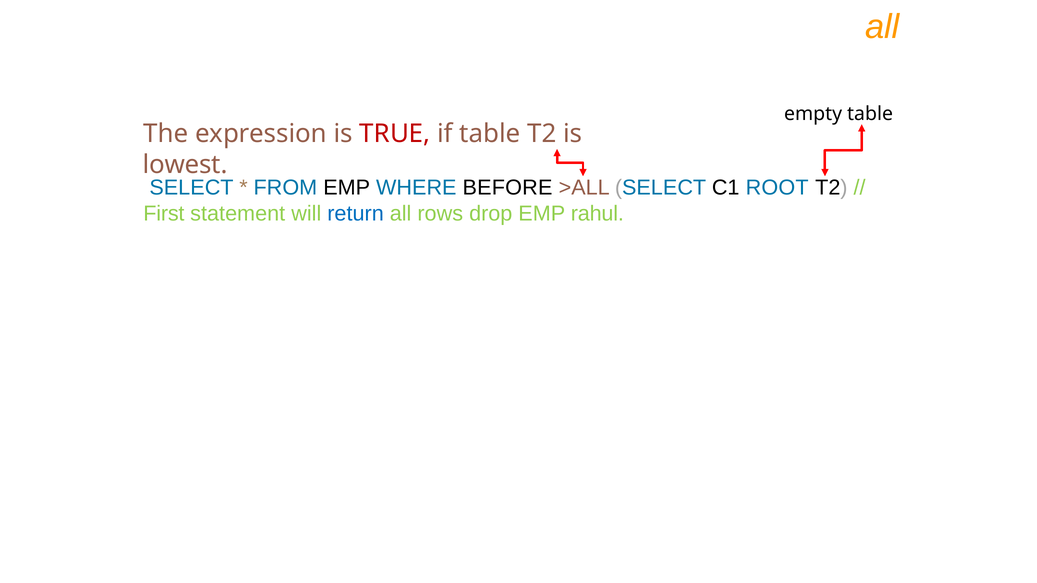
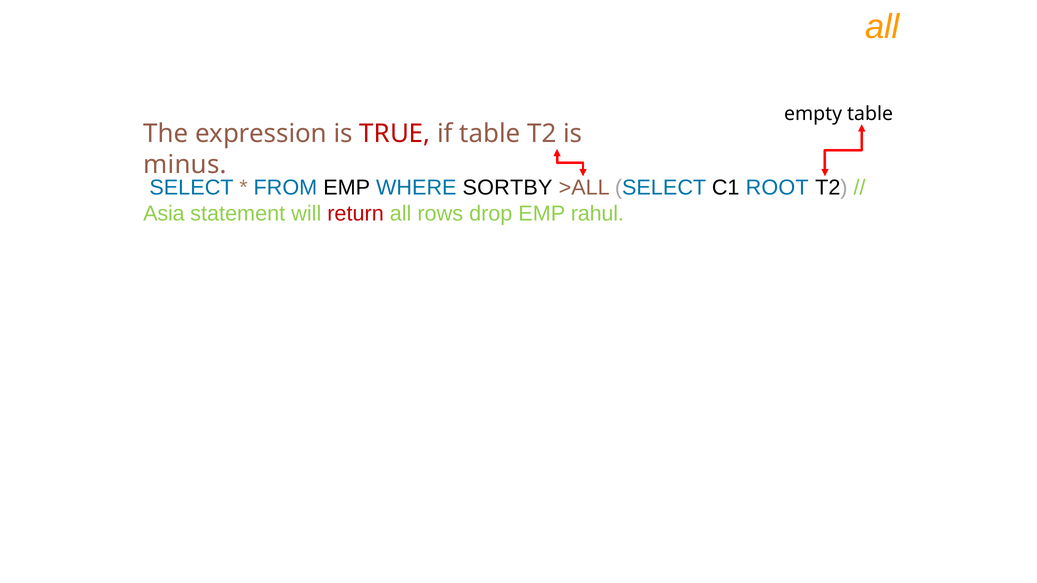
lowest: lowest -> minus
BEFORE: BEFORE -> SORTBY
First: First -> Asia
return colour: blue -> red
